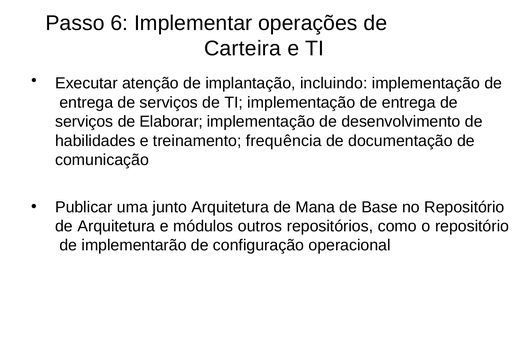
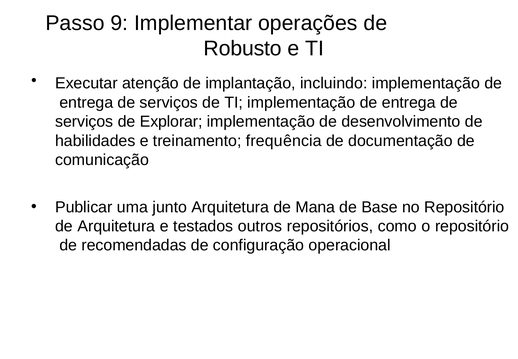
6: 6 -> 9
Carteira: Carteira -> Robusto
Elaborar: Elaborar -> Explorar
módulos: módulos -> testados
implementarão: implementarão -> recomendadas
